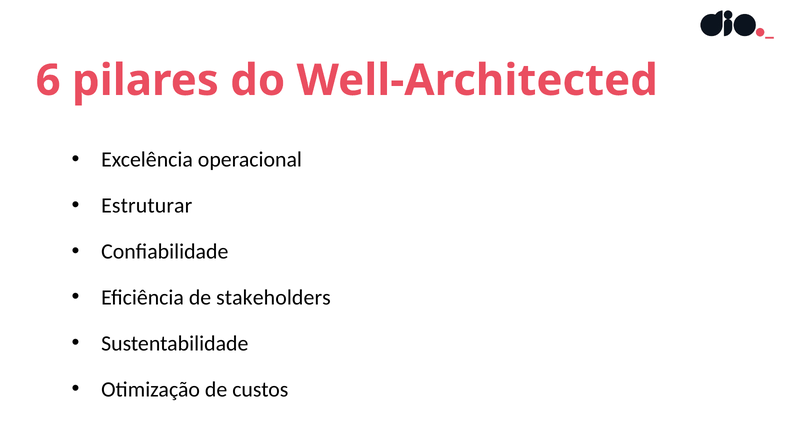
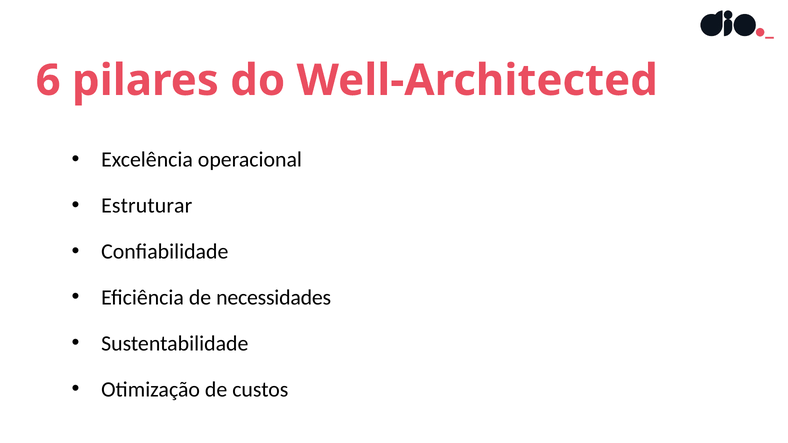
stakeholders: stakeholders -> necessidades
